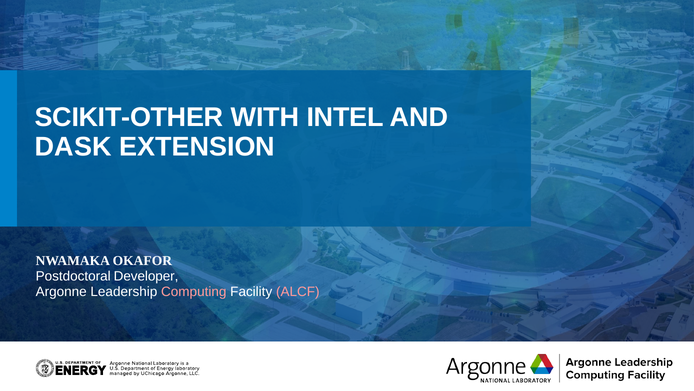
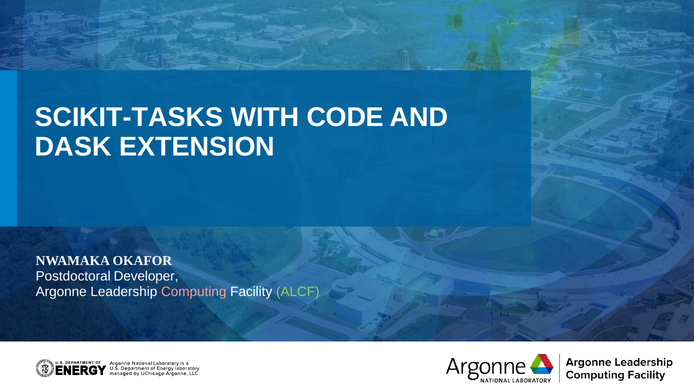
SCIKIT-OTHER: SCIKIT-OTHER -> SCIKIT-TASKS
INTEL: INTEL -> CODE
ALCF colour: pink -> light green
